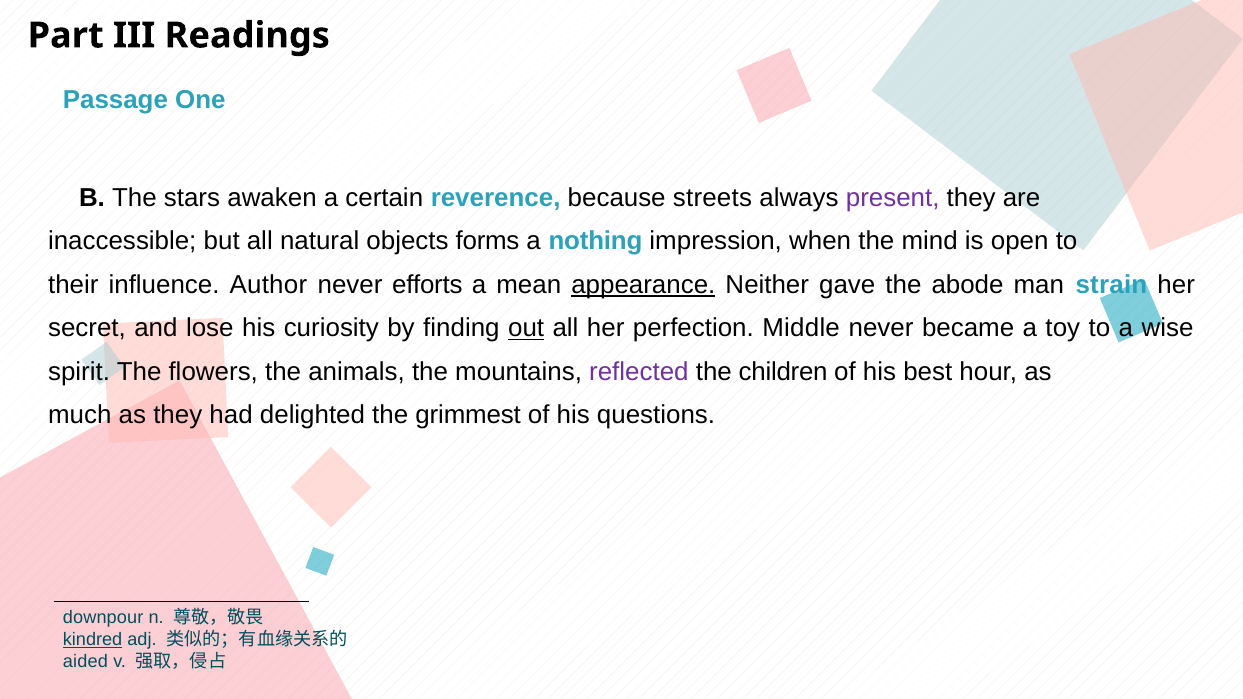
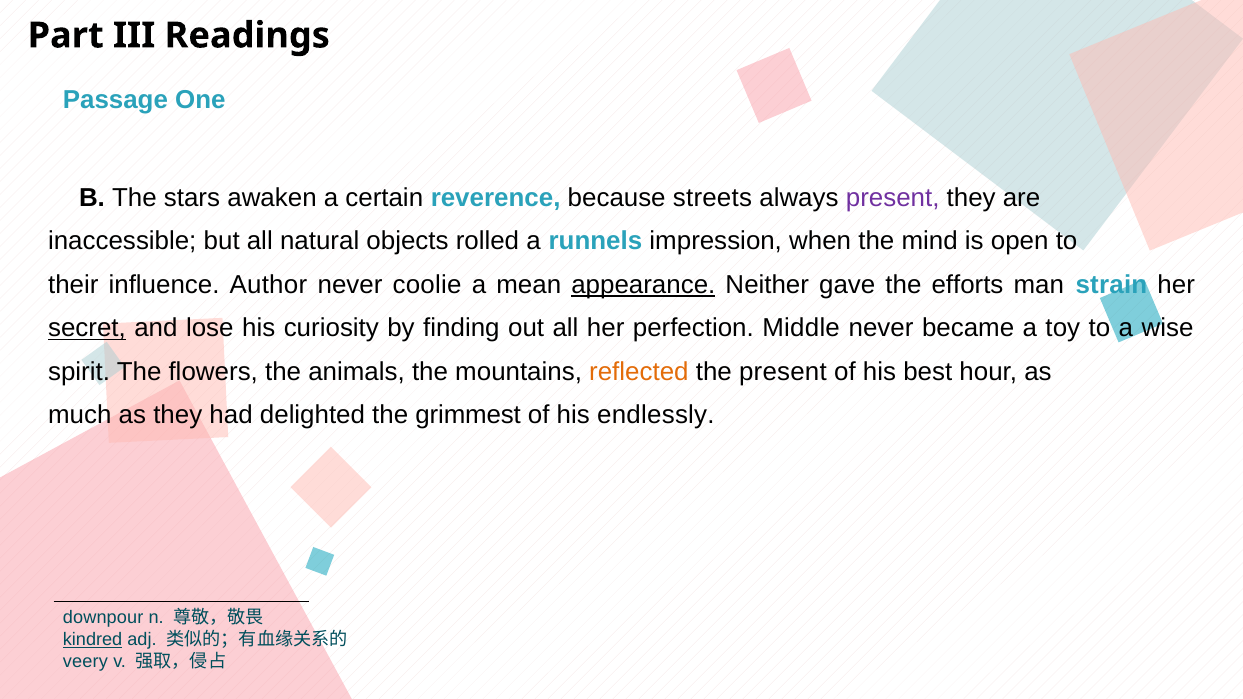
forms: forms -> rolled
nothing: nothing -> runnels
efforts: efforts -> coolie
abode: abode -> efforts
secret underline: none -> present
out underline: present -> none
reflected colour: purple -> orange
the children: children -> present
questions: questions -> endlessly
aided: aided -> veery
